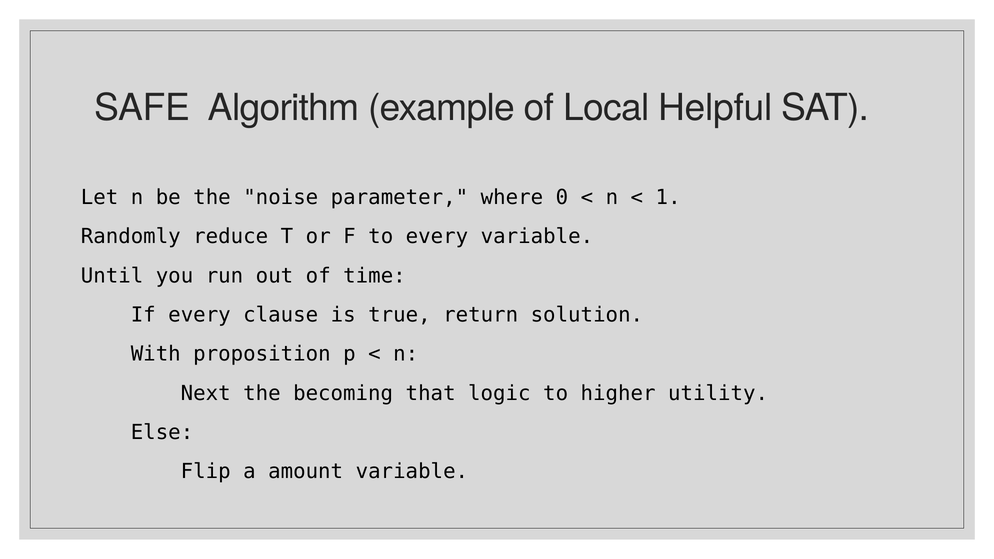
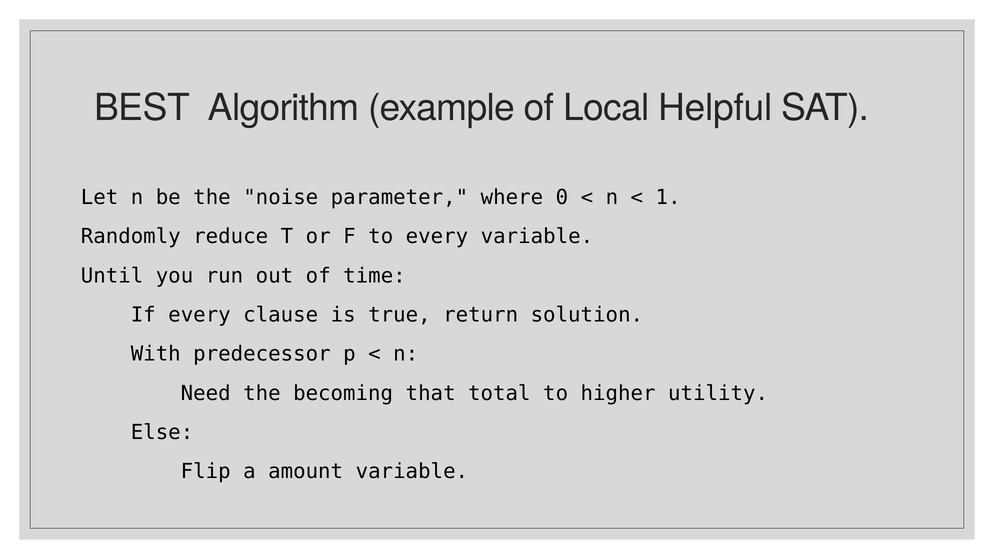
SAFE: SAFE -> BEST
proposition: proposition -> predecessor
Next: Next -> Need
logic: logic -> total
